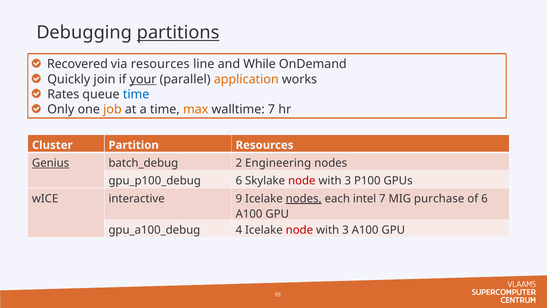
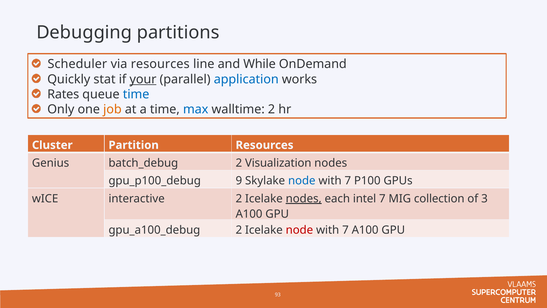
partitions underline: present -> none
Recovered: Recovered -> Scheduler
join: join -> stat
application colour: orange -> blue
max colour: orange -> blue
walltime 7: 7 -> 2
Genius underline: present -> none
Engineering: Engineering -> Visualization
6 at (239, 181): 6 -> 9
node at (302, 181) colour: red -> blue
3 at (348, 181): 3 -> 7
interactive 9: 9 -> 2
purchase: purchase -> collection
of 6: 6 -> 3
4 at (239, 230): 4 -> 2
3 at (345, 230): 3 -> 7
